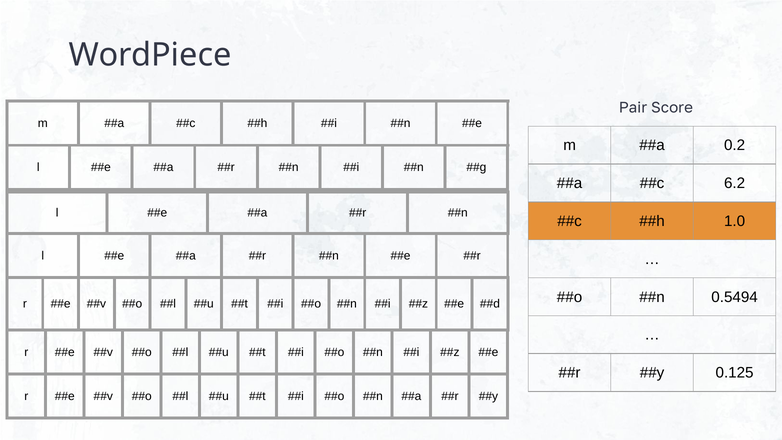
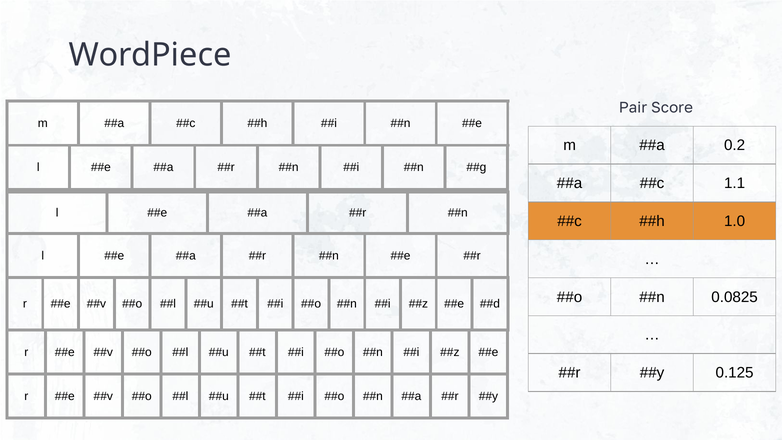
6.2: 6.2 -> 1.1
0.5494: 0.5494 -> 0.0825
